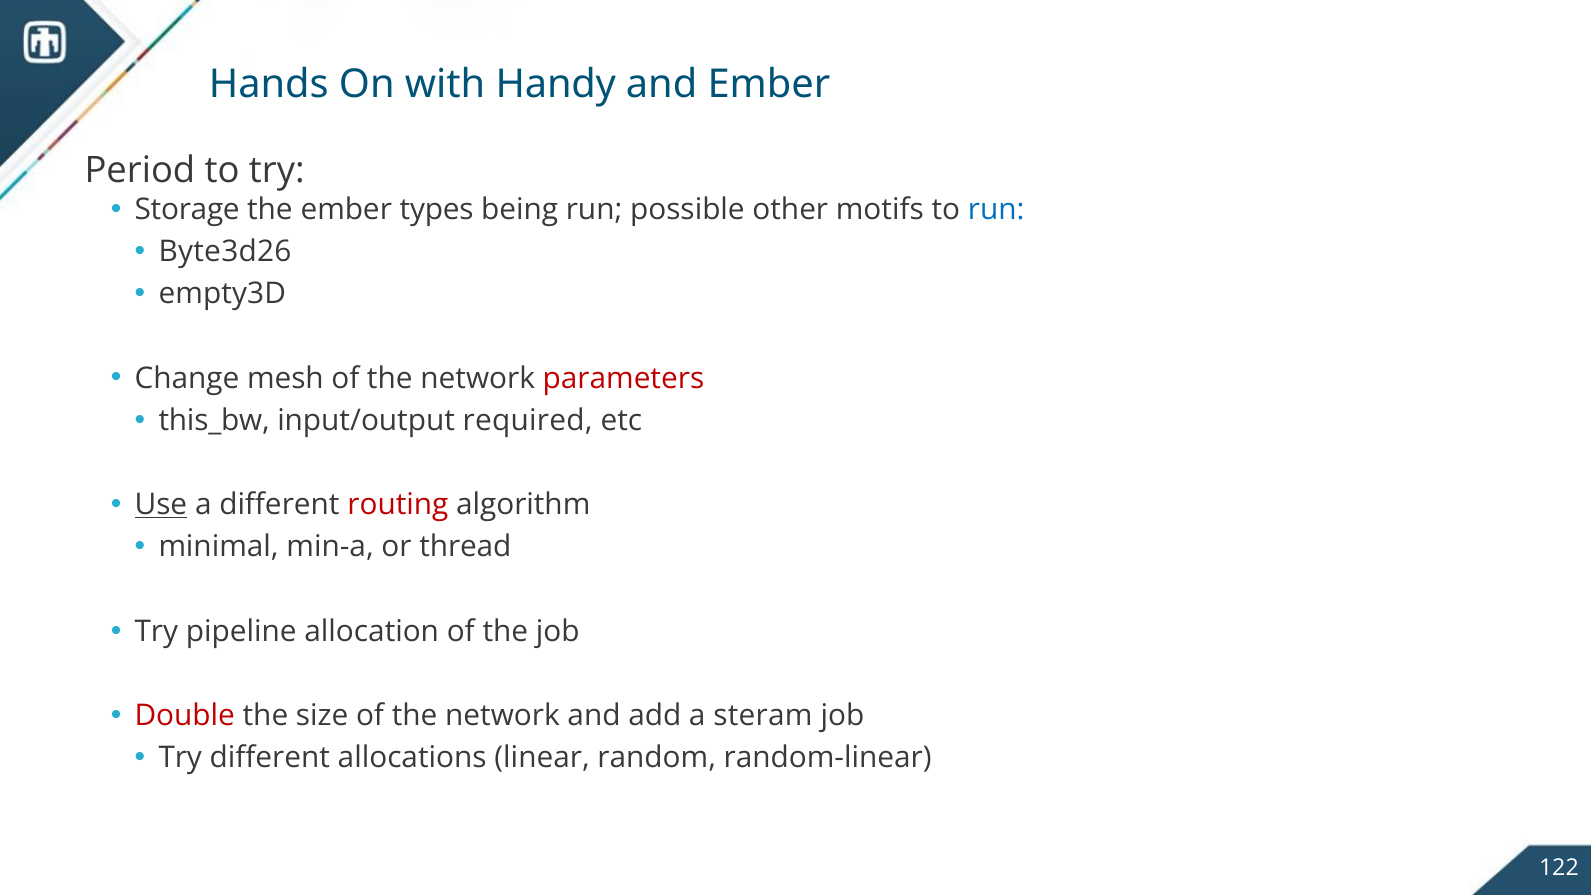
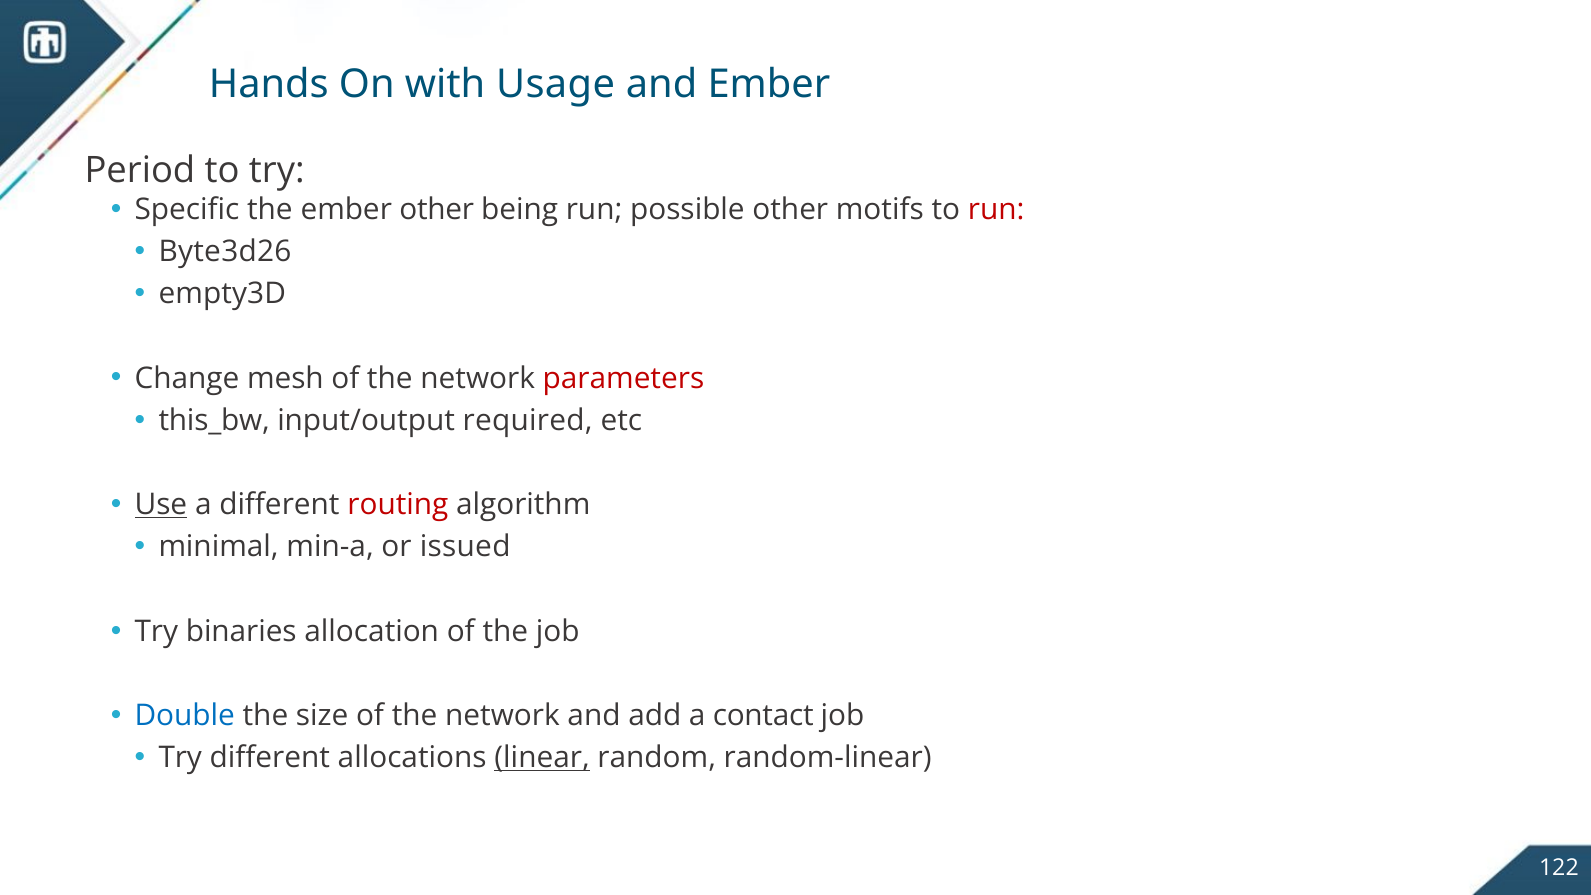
Handy: Handy -> Usage
Storage: Storage -> Specific
ember types: types -> other
run at (996, 209) colour: blue -> red
thread: thread -> issued
pipeline: pipeline -> binaries
Double colour: red -> blue
steram: steram -> contact
linear underline: none -> present
